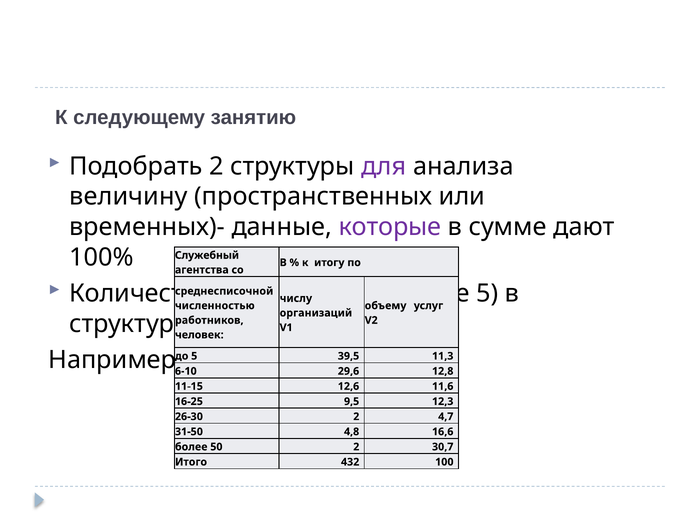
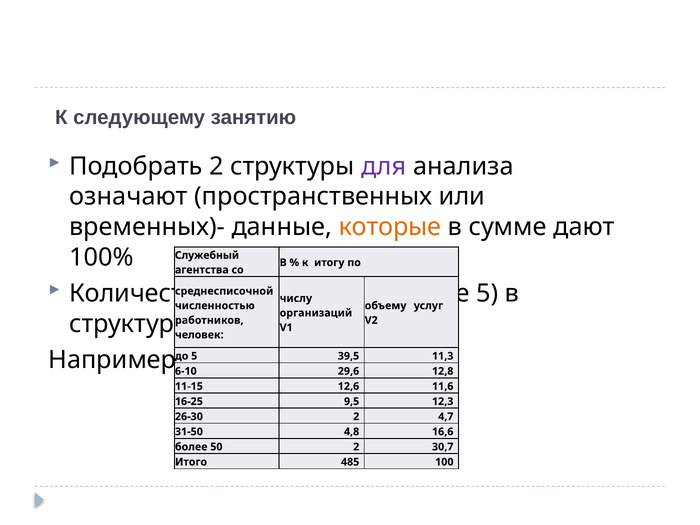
величину: величину -> означают
которые colour: purple -> orange
432: 432 -> 485
